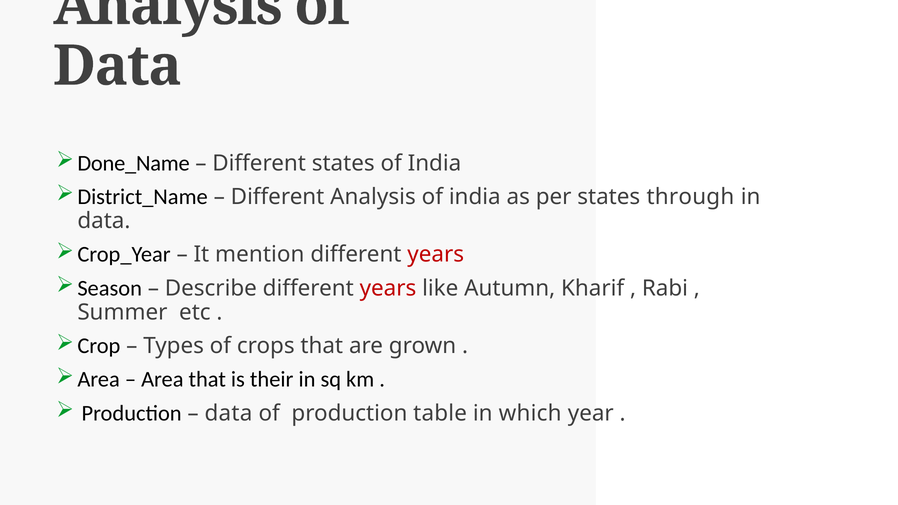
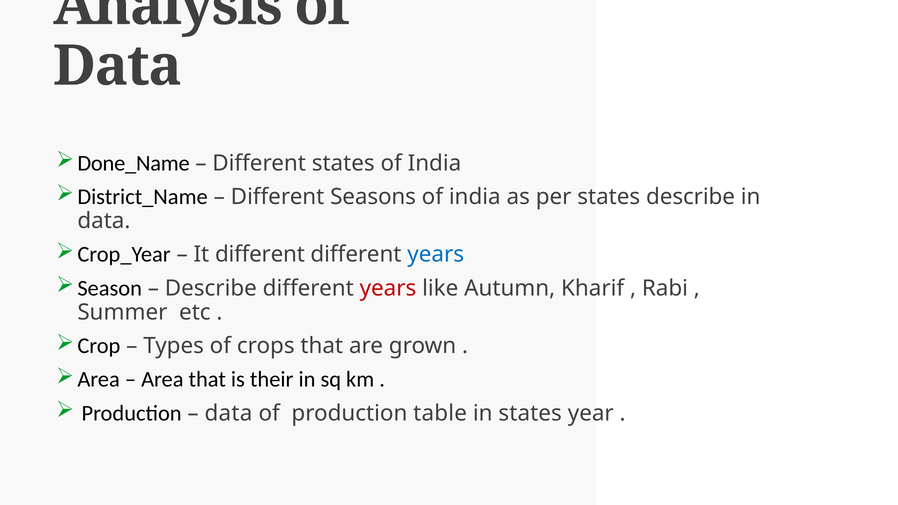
Different Analysis: Analysis -> Seasons
states through: through -> describe
It mention: mention -> different
years at (436, 255) colour: red -> blue
in which: which -> states
